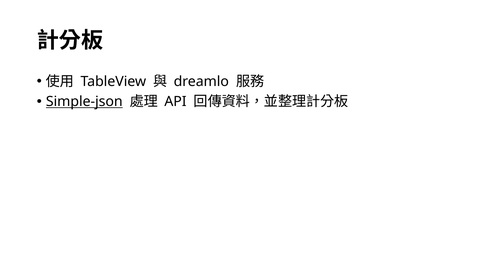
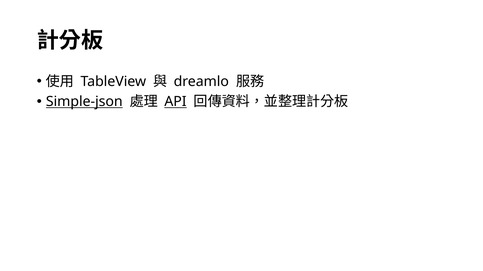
API underline: none -> present
